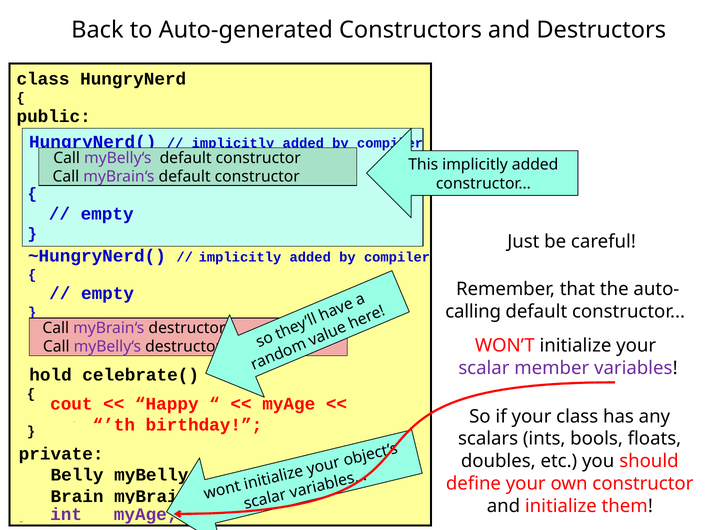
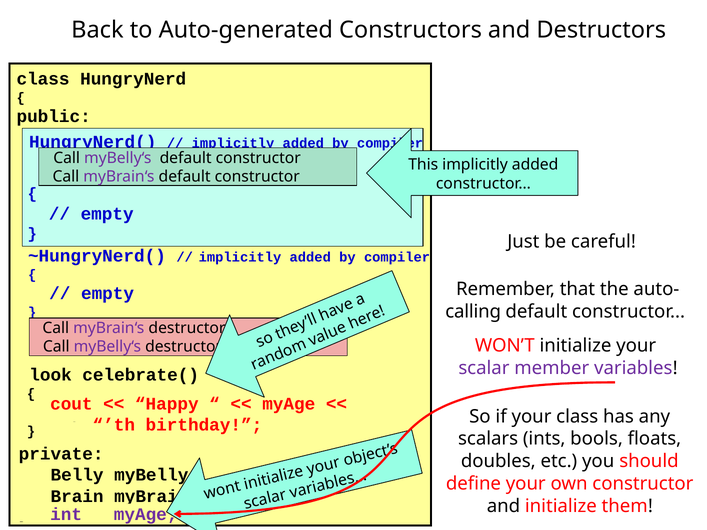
hold: hold -> look
